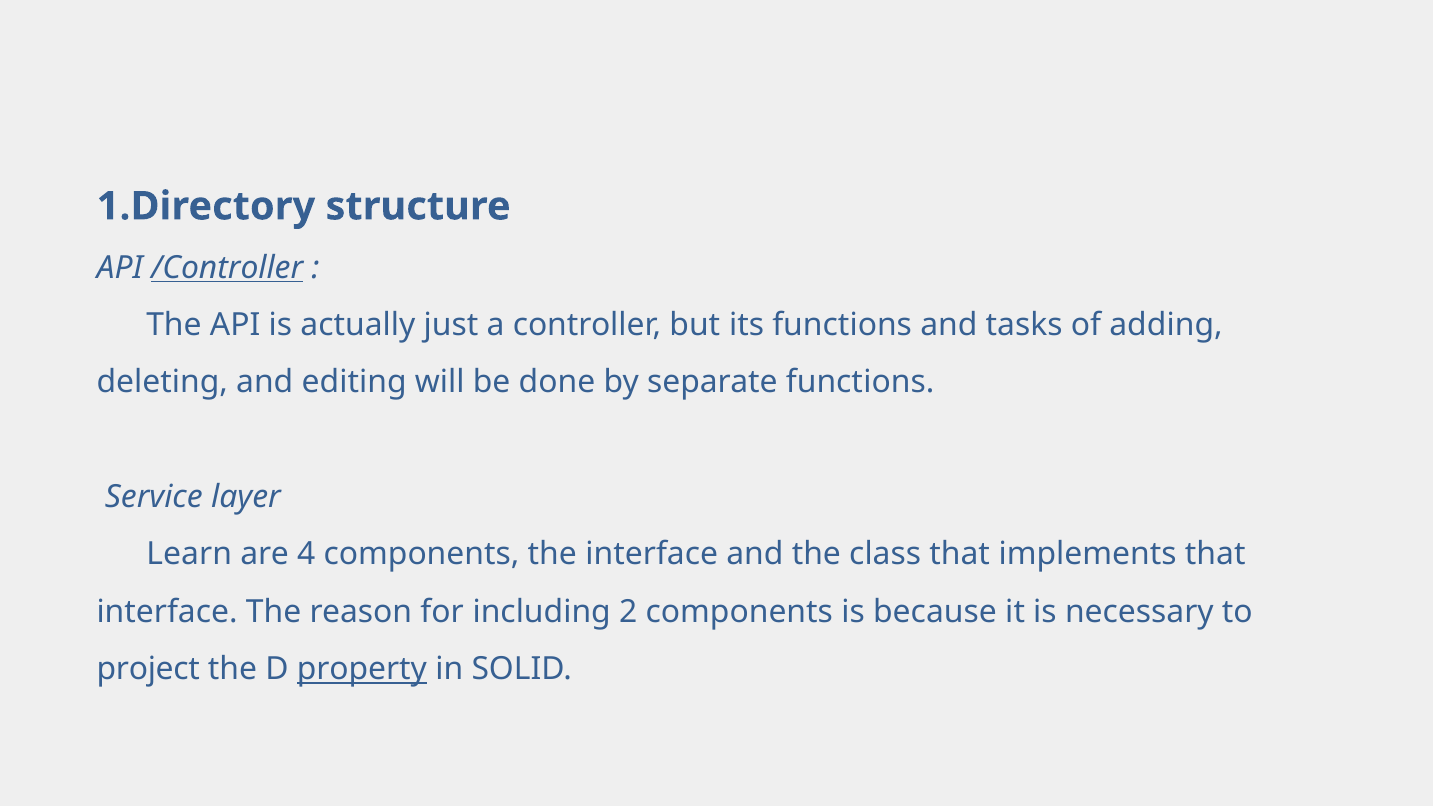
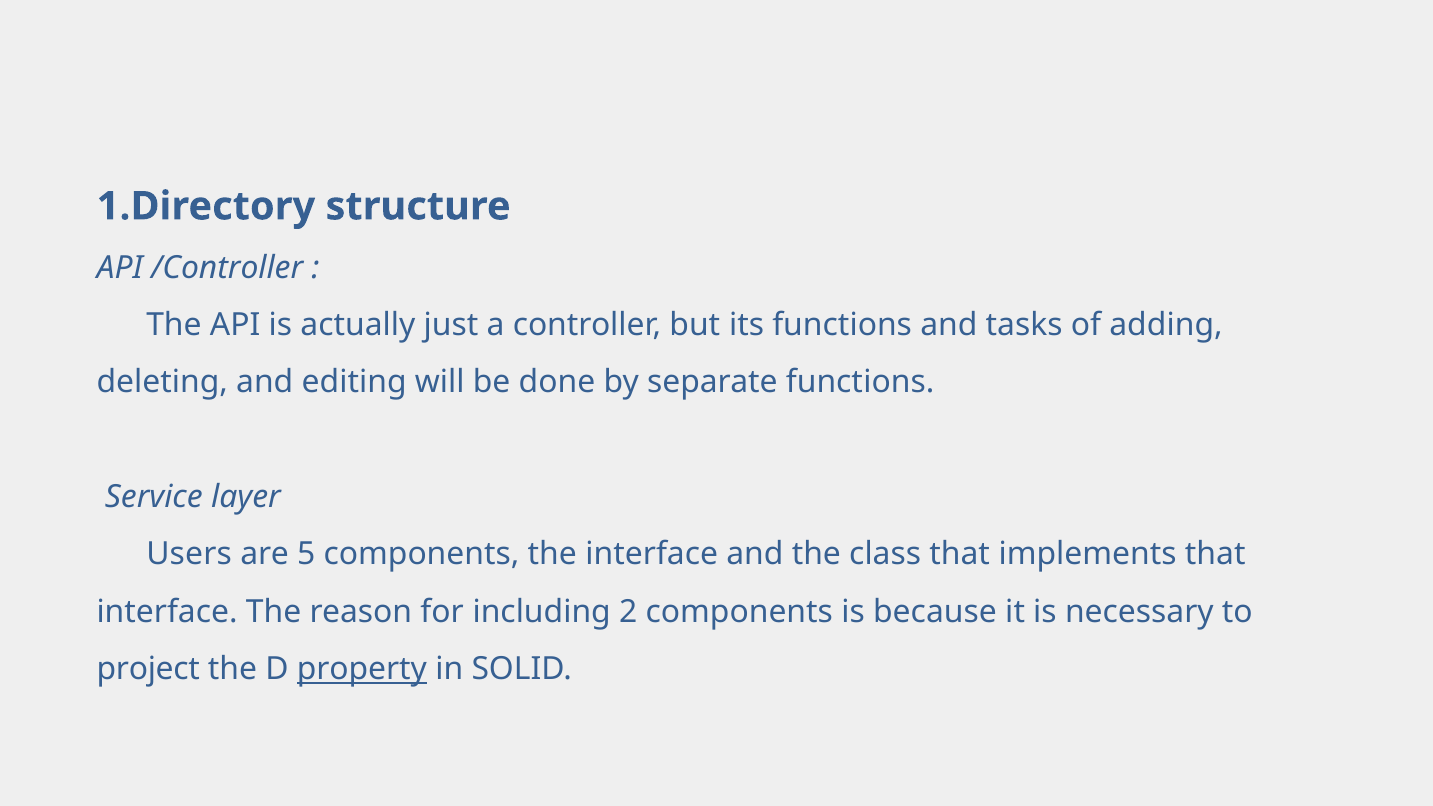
/Controller underline: present -> none
Learn: Learn -> Users
4: 4 -> 5
